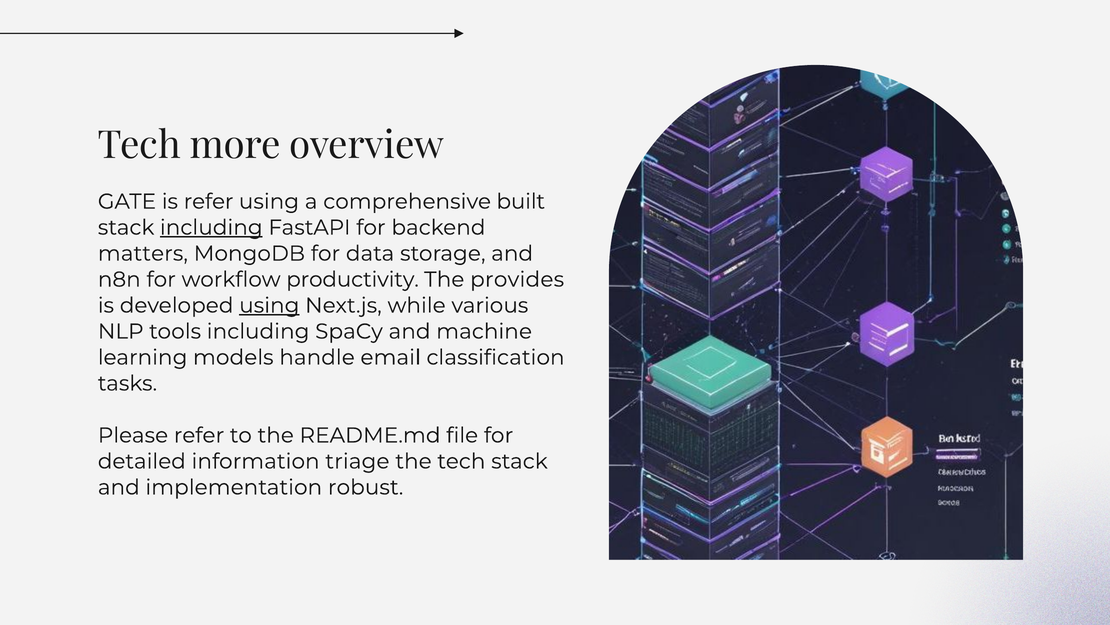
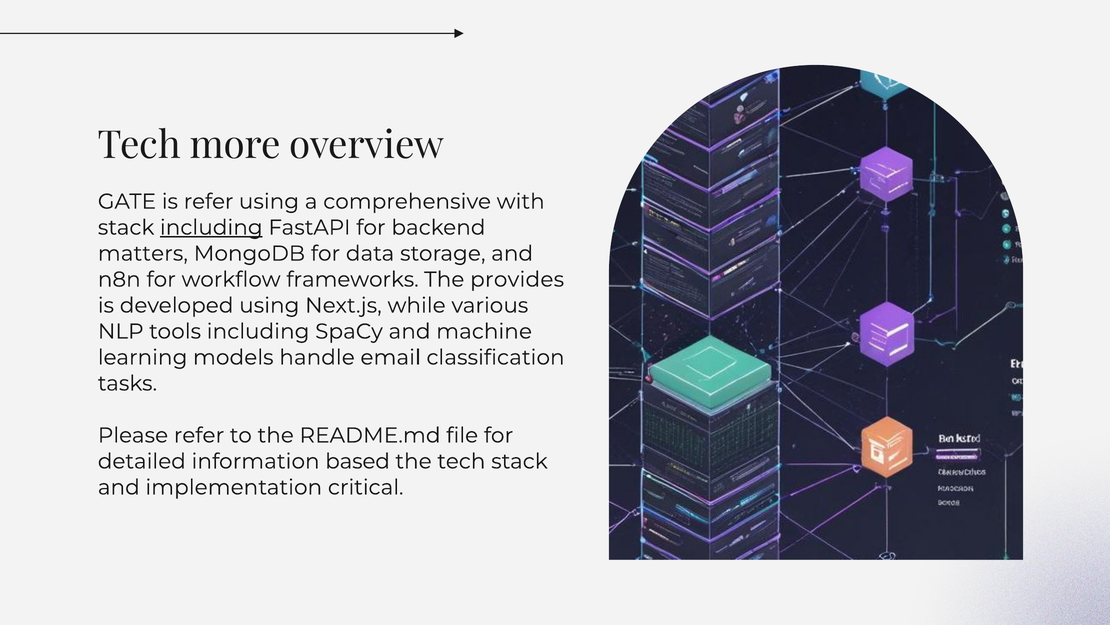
built: built -> with
productivity: productivity -> frameworks
using at (269, 305) underline: present -> none
triage: triage -> based
robust: robust -> critical
